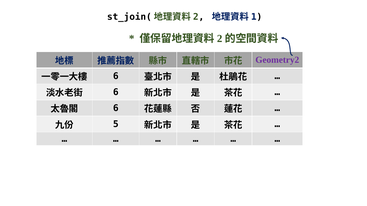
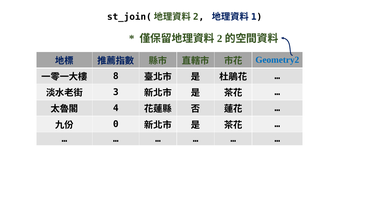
Geometry2 colour: purple -> blue
6 at (116, 76): 6 -> 8
6 at (116, 92): 6 -> 3
6 at (116, 108): 6 -> 4
5: 5 -> 0
